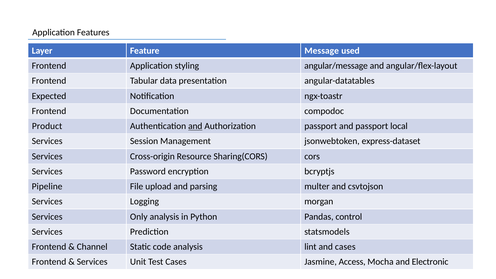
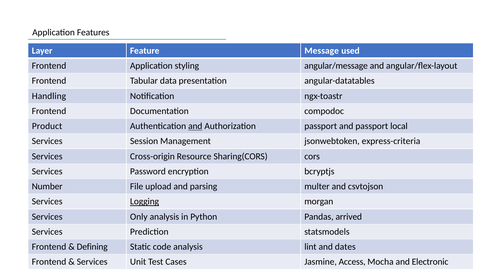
Expected: Expected -> Handling
express-dataset: express-dataset -> express-criteria
Pipeline: Pipeline -> Number
Logging underline: none -> present
control: control -> arrived
Channel: Channel -> Defining
and cases: cases -> dates
